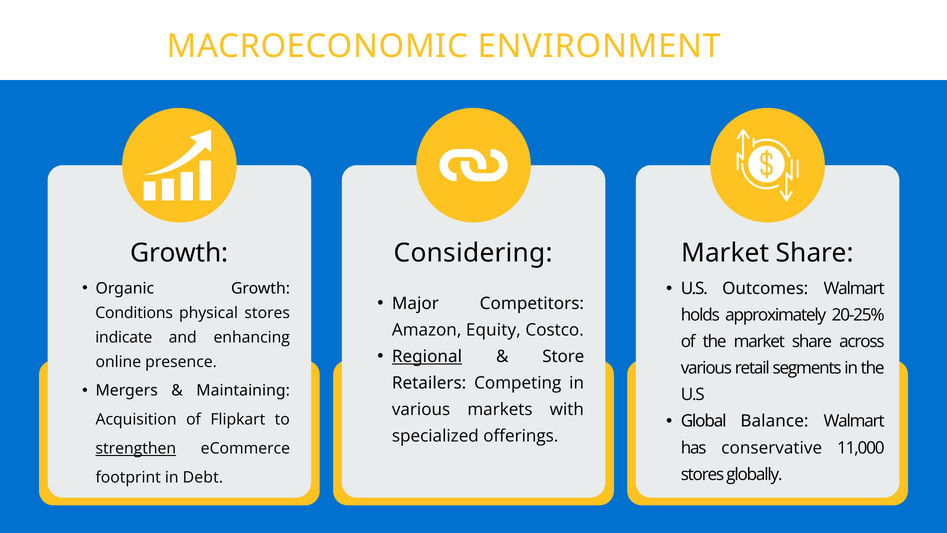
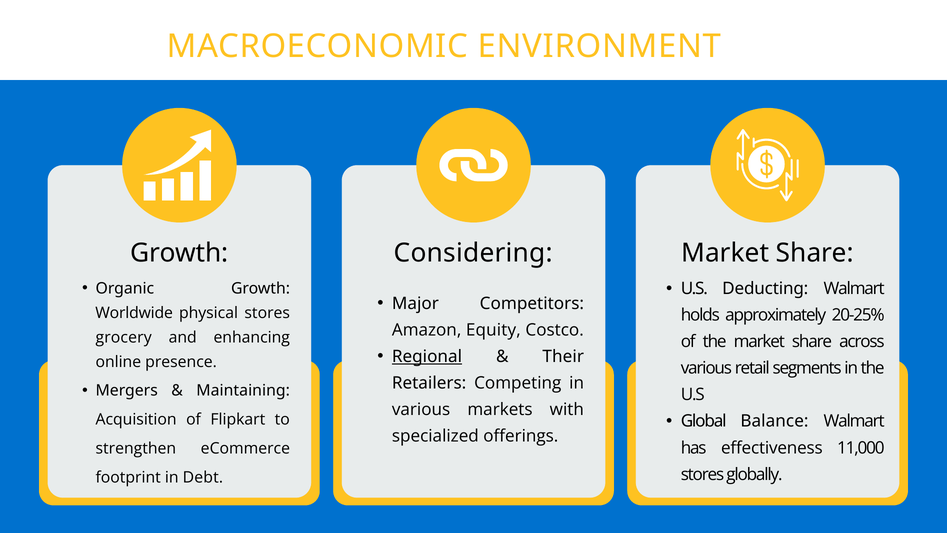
Outcomes: Outcomes -> Deducting
Conditions: Conditions -> Worldwide
indicate: indicate -> grocery
Store: Store -> Their
conservative: conservative -> effectiveness
strengthen underline: present -> none
